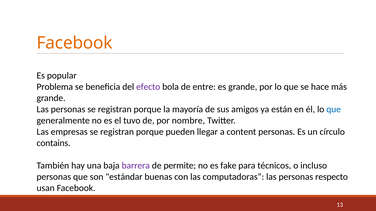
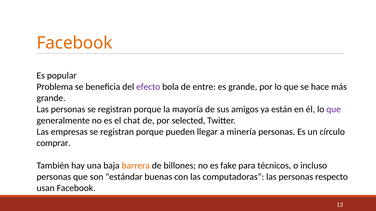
que at (334, 109) colour: blue -> purple
tuvo: tuvo -> chat
nombre: nombre -> selected
content: content -> minería
contains: contains -> comprar
barrera colour: purple -> orange
permite: permite -> billones
